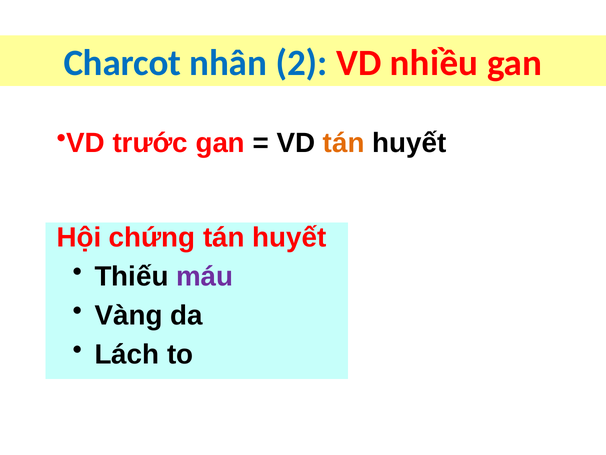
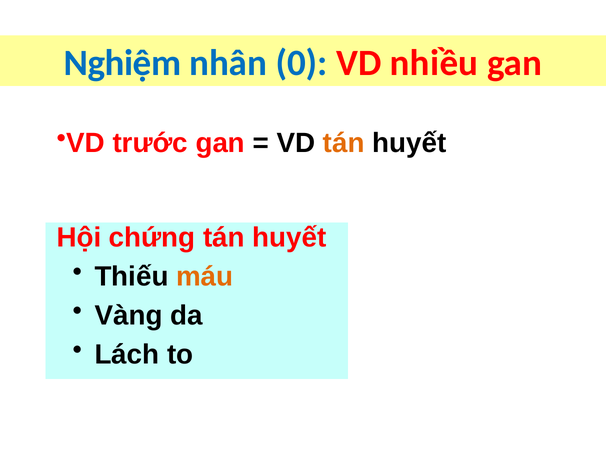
Charcot: Charcot -> Nghiệm
2: 2 -> 0
máu colour: purple -> orange
